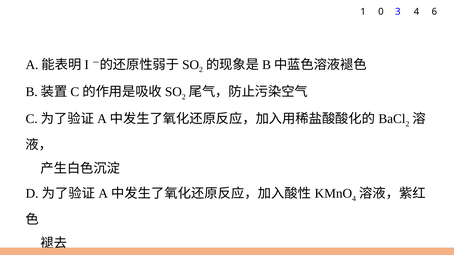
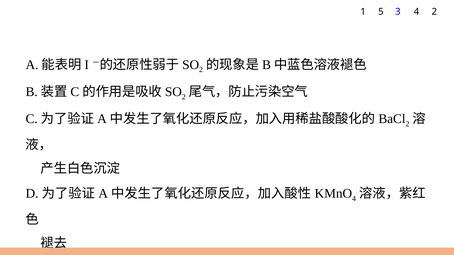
0: 0 -> 5
4 6: 6 -> 2
